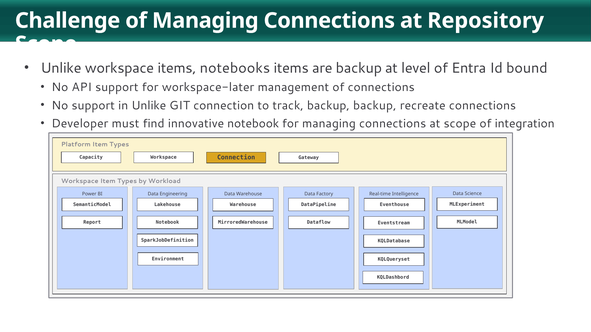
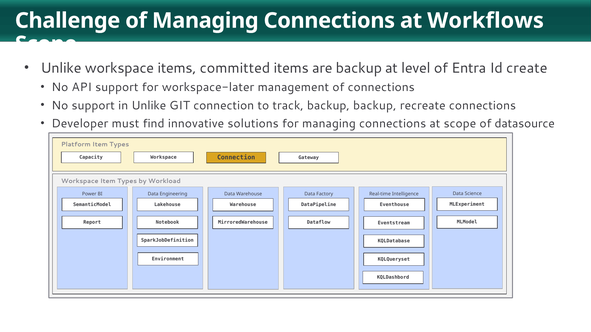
Repository: Repository -> Workflows
notebooks: notebooks -> committed
bound: bound -> create
innovative notebook: notebook -> solutions
integration: integration -> datasource
